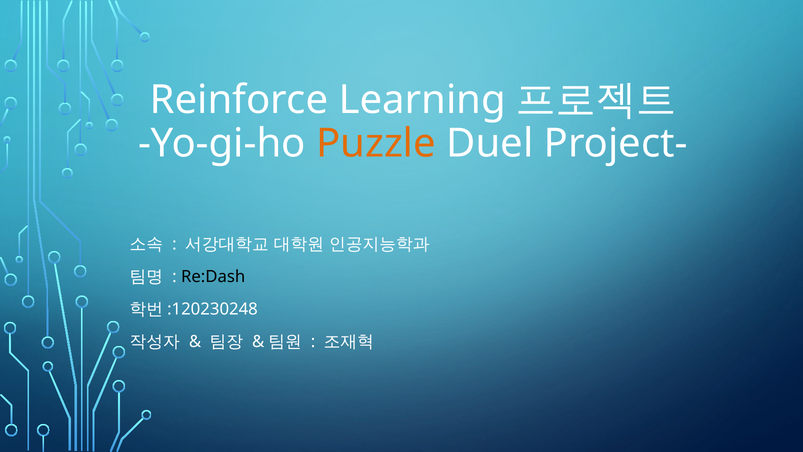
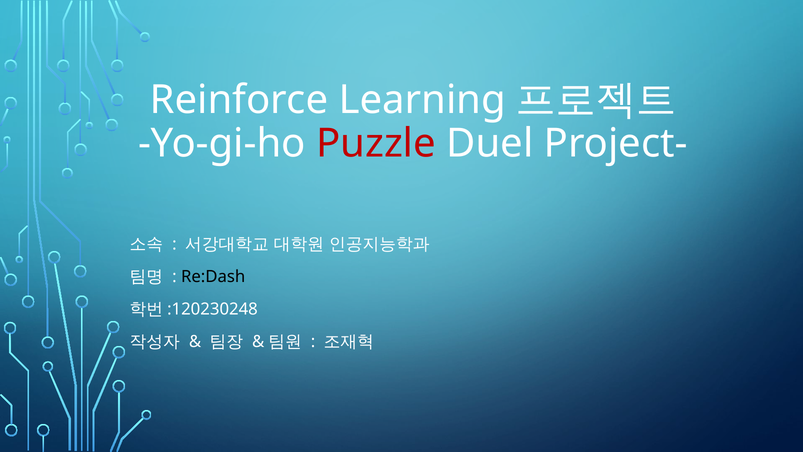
Puzzle colour: orange -> red
